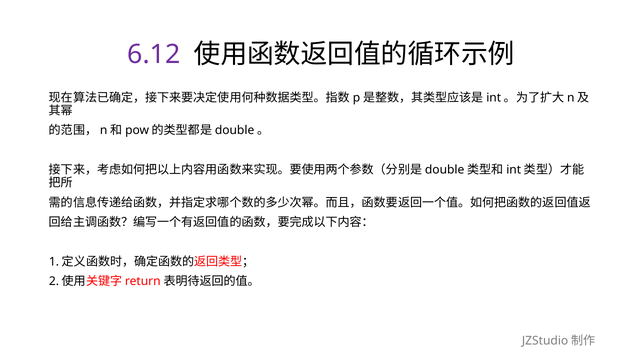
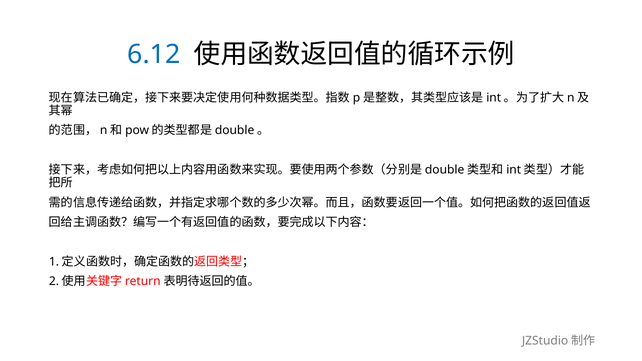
6.12 colour: purple -> blue
